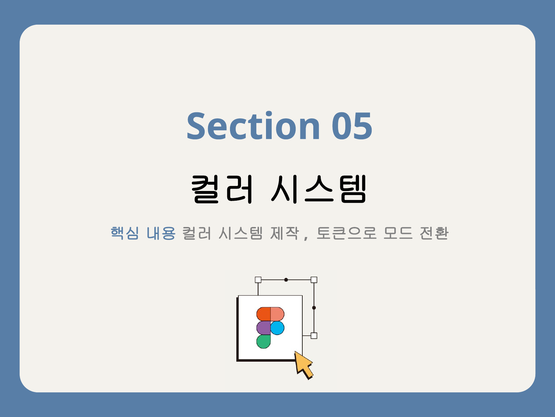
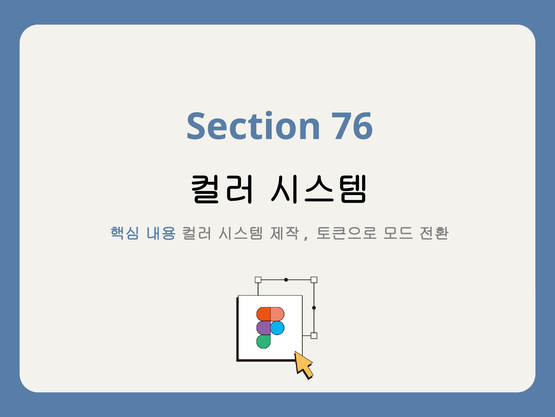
05: 05 -> 76
